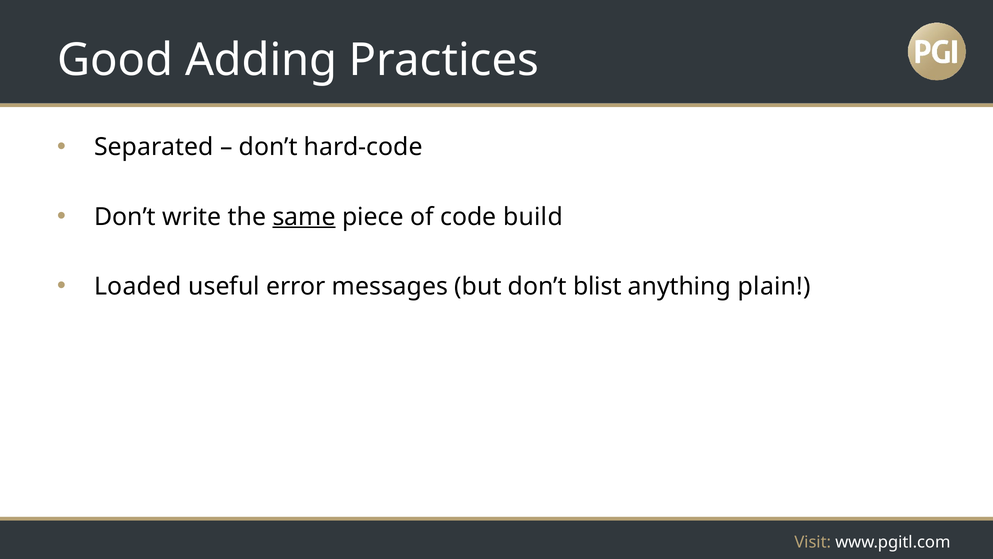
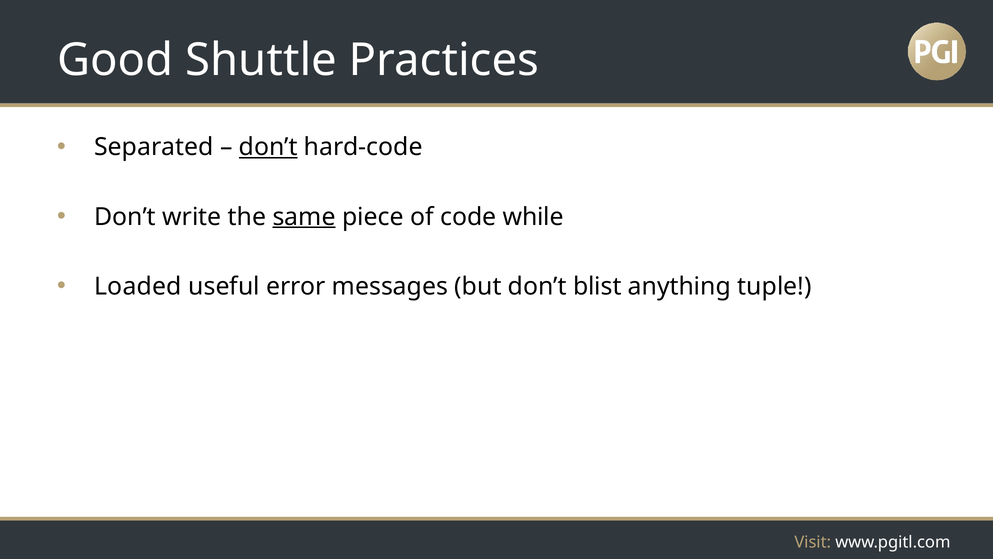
Adding: Adding -> Shuttle
don’t at (268, 147) underline: none -> present
build: build -> while
plain: plain -> tuple
